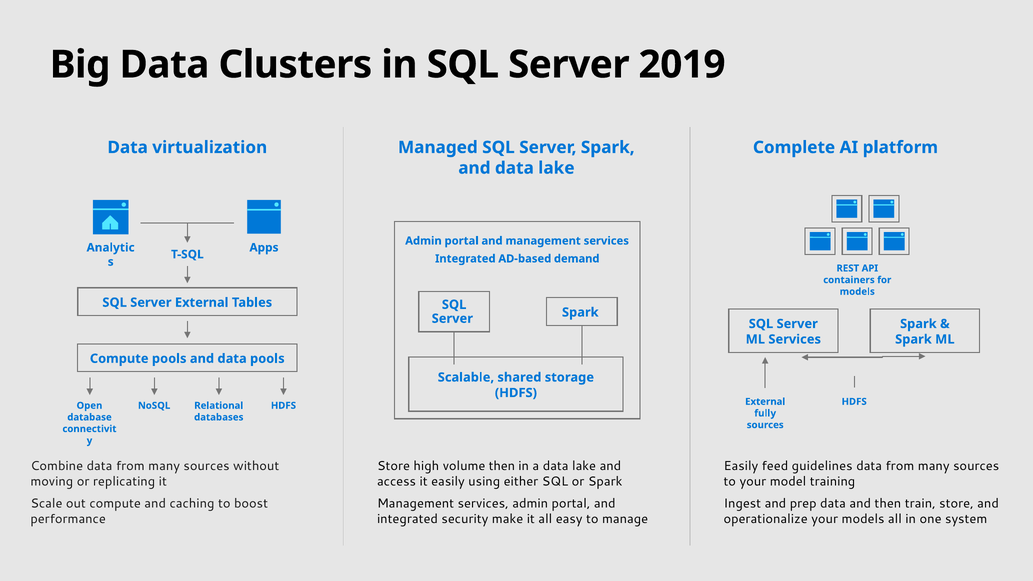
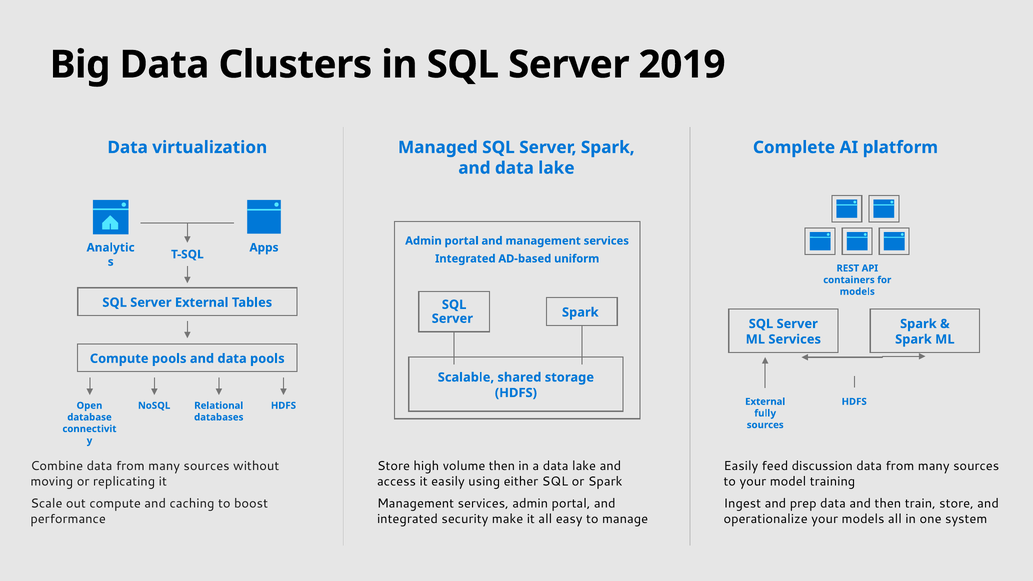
demand: demand -> uniform
guidelines: guidelines -> discussion
